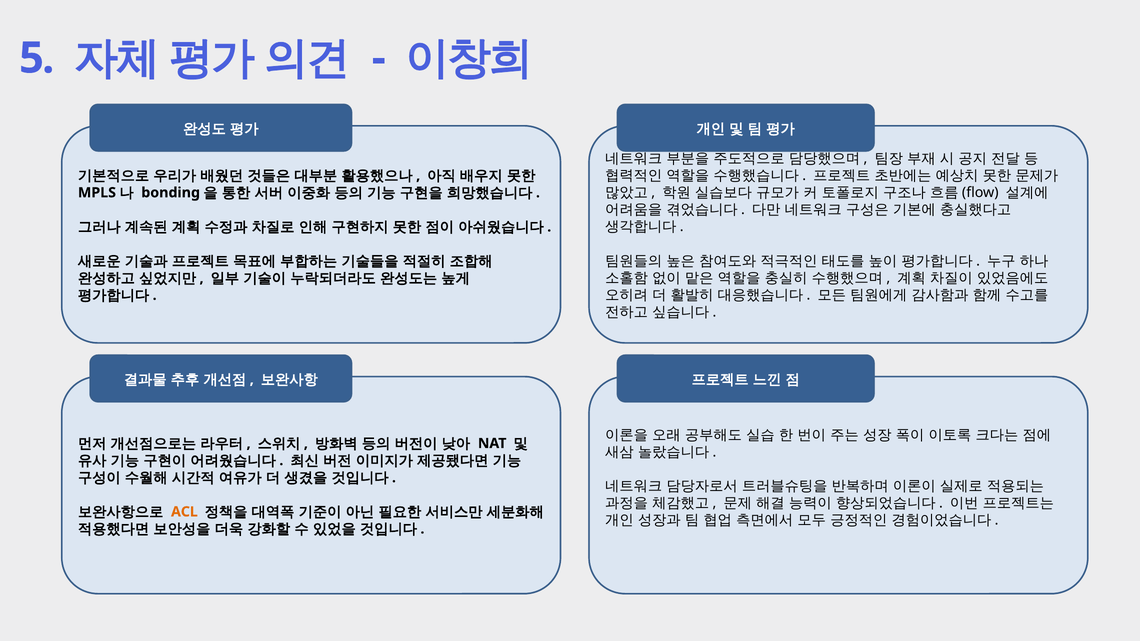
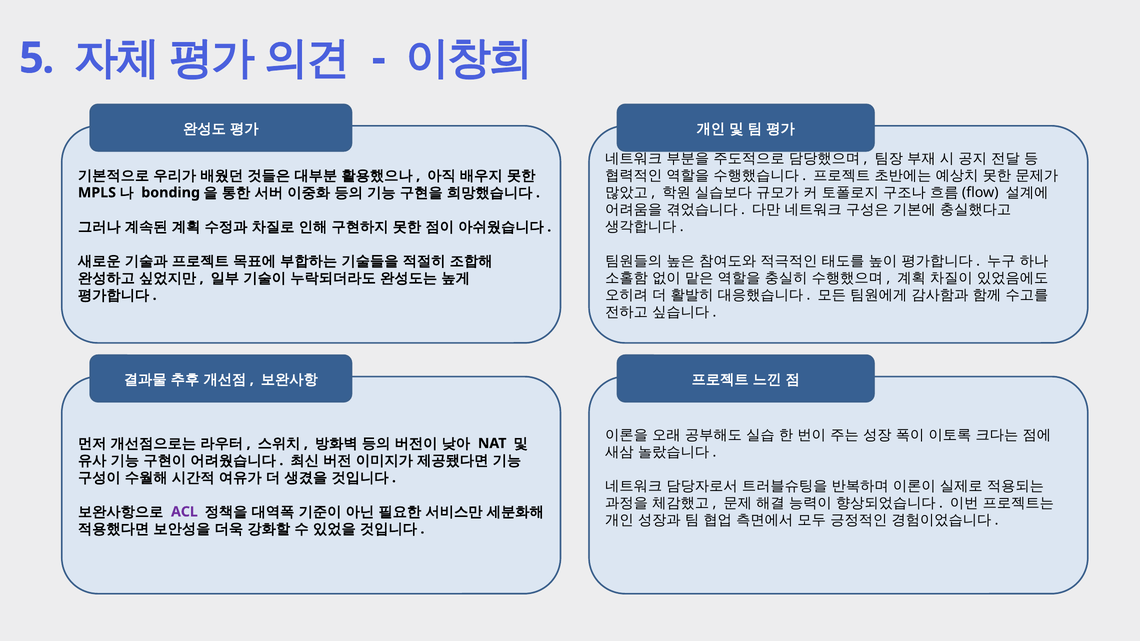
ACL colour: orange -> purple
